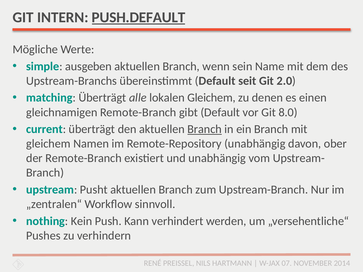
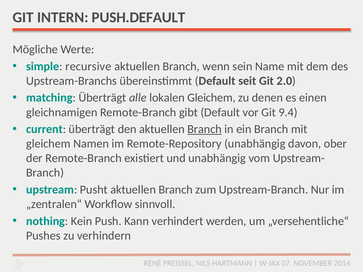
PUSH.DEFAULT underline: present -> none
ausgeben: ausgeben -> recursive
8.0: 8.0 -> 9.4
